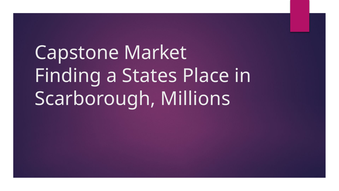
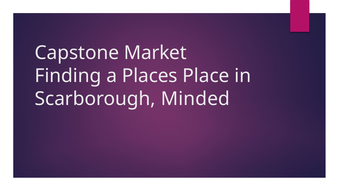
States: States -> Places
Millions: Millions -> Minded
